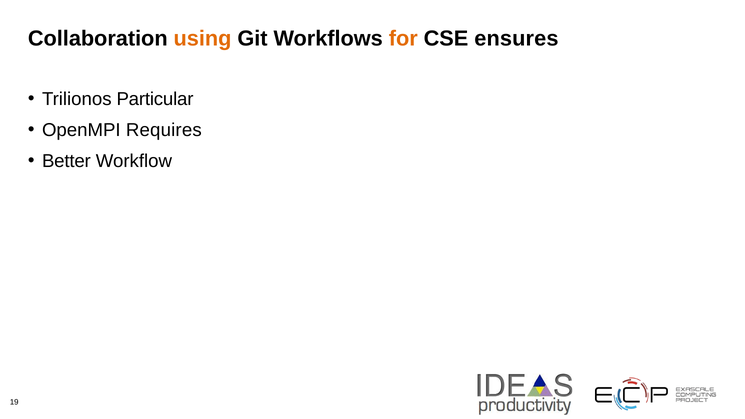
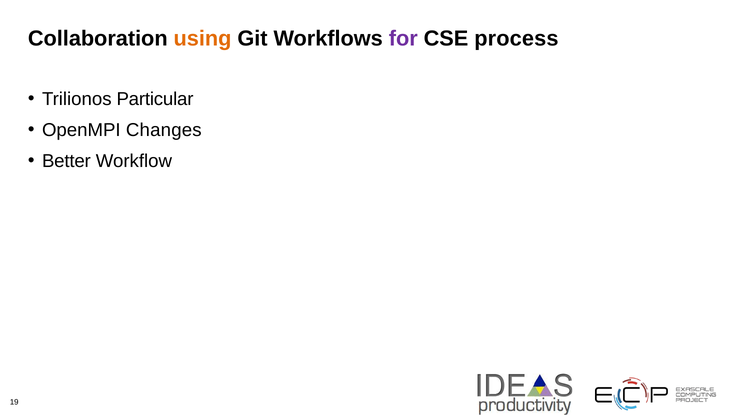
for colour: orange -> purple
ensures: ensures -> process
Requires: Requires -> Changes
